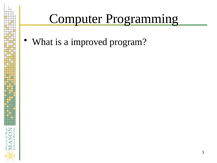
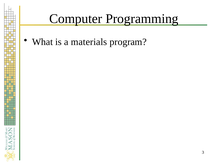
improved: improved -> materials
